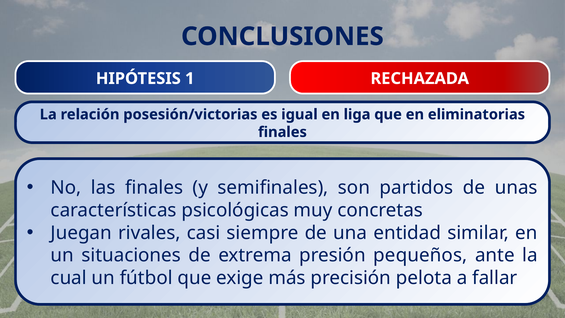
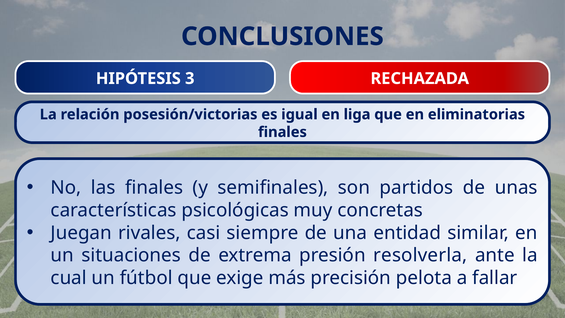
1: 1 -> 3
pequeños: pequeños -> resolverla
